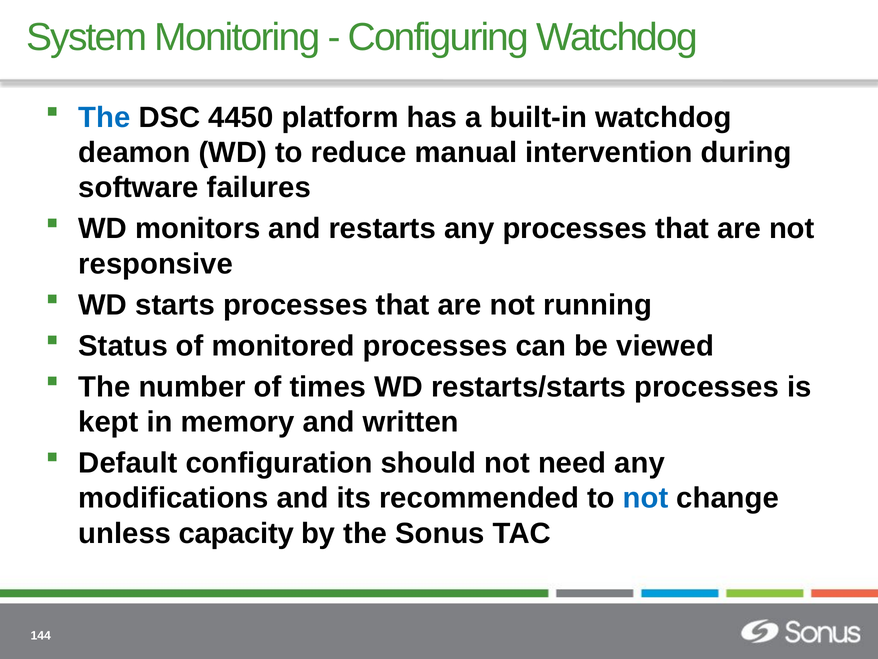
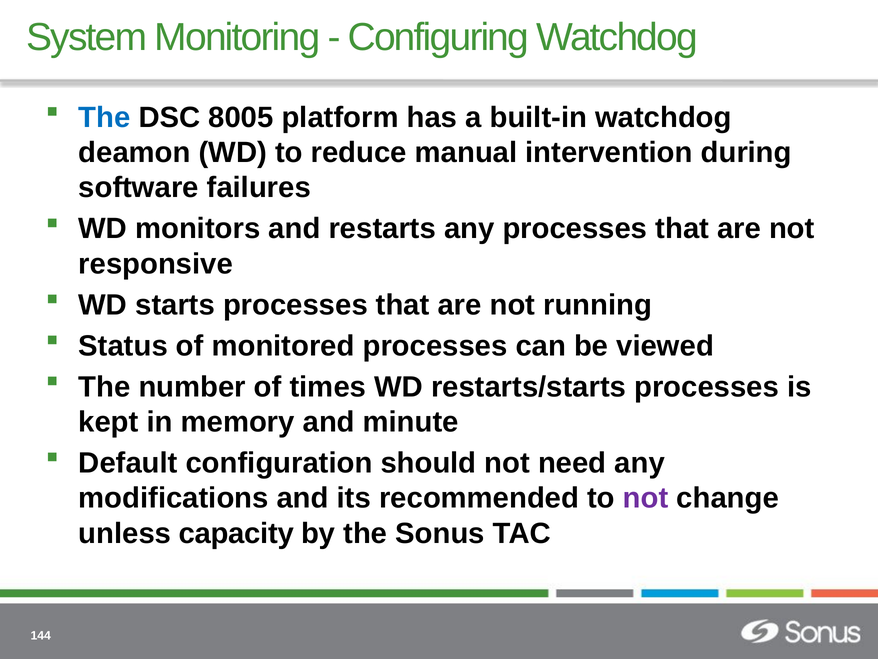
4450: 4450 -> 8005
written: written -> minute
not at (646, 498) colour: blue -> purple
